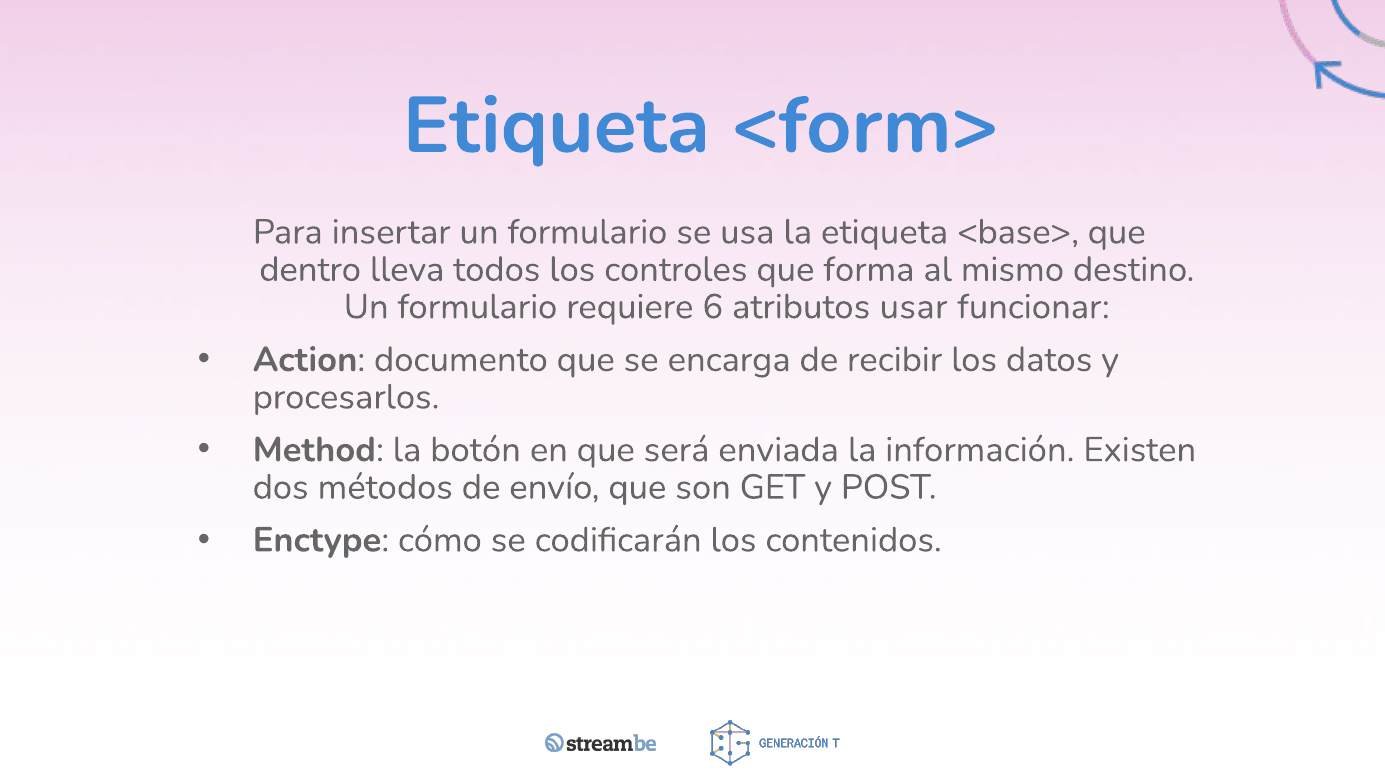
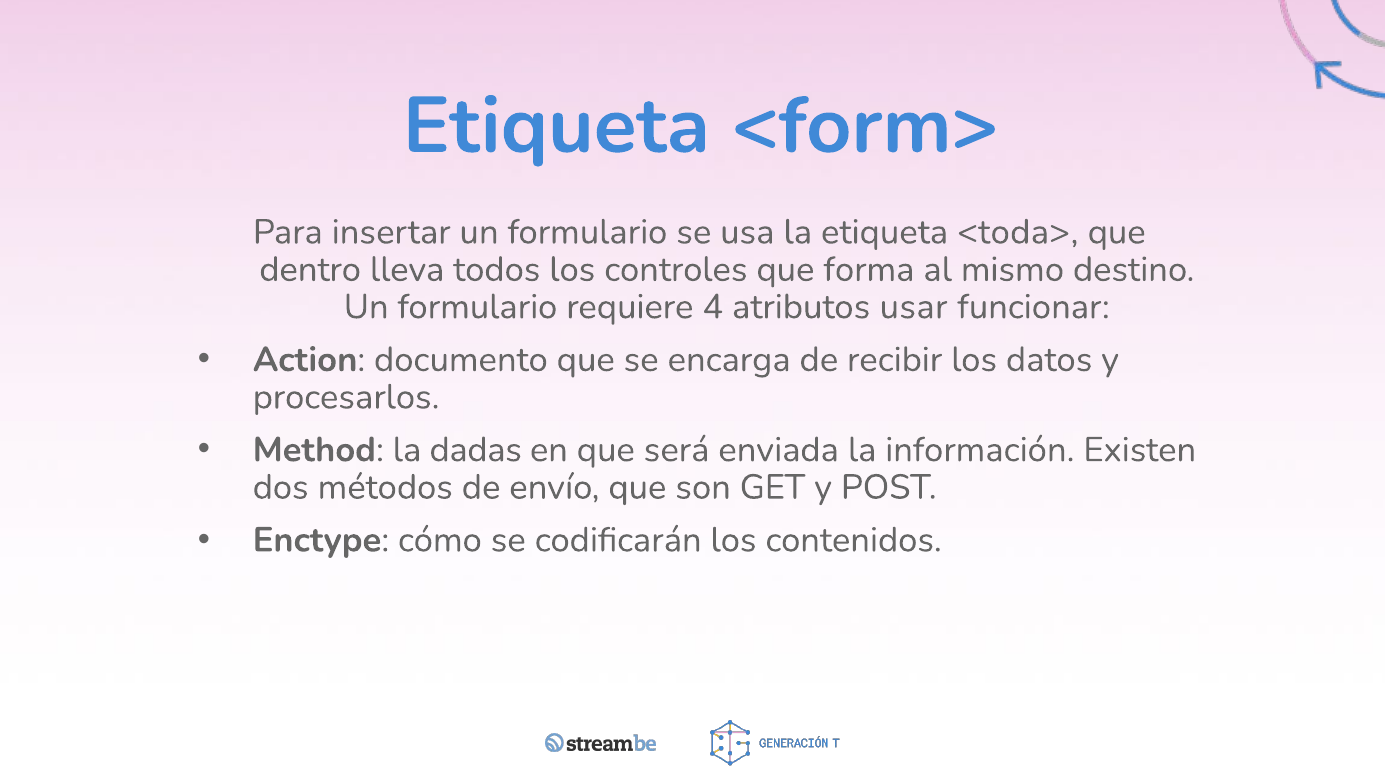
<base>: <base> -> <toda>
6: 6 -> 4
botón: botón -> dadas
